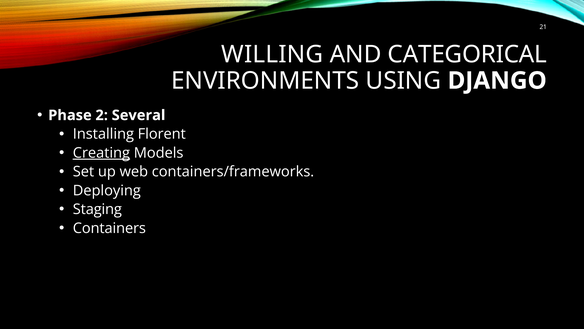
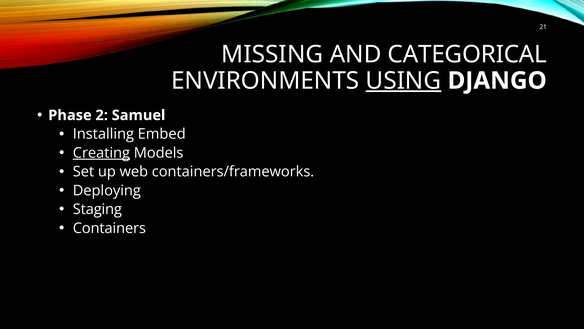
WILLING: WILLING -> MISSING
USING underline: none -> present
Several: Several -> Samuel
Florent: Florent -> Embed
